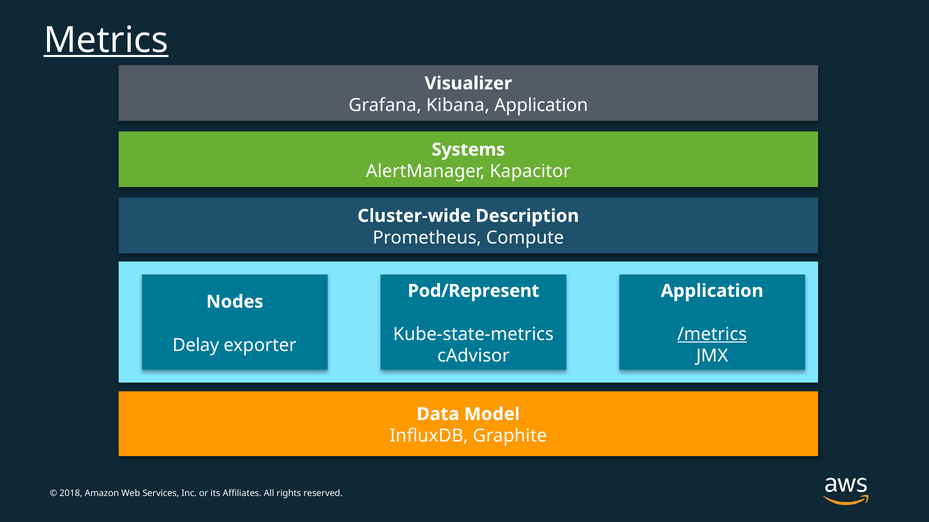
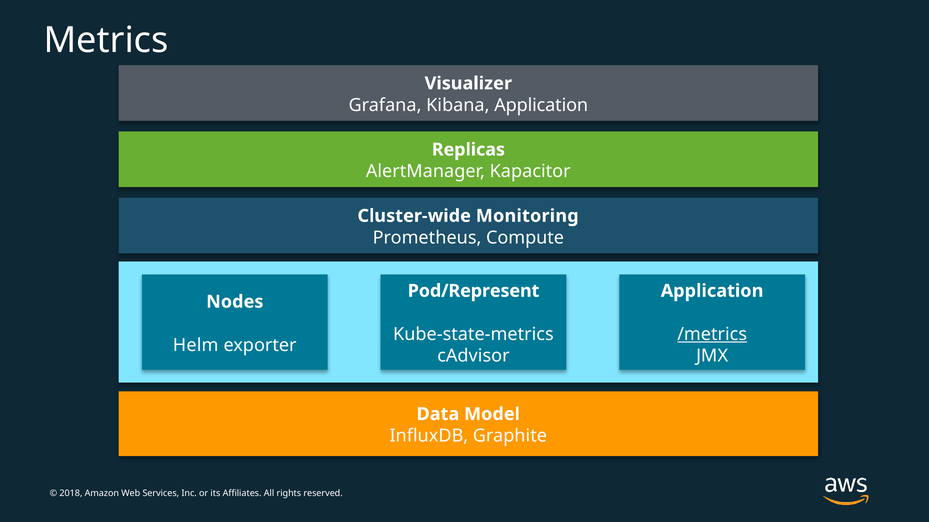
Metrics underline: present -> none
Systems: Systems -> Replicas
Description: Description -> Monitoring
Delay: Delay -> Helm
